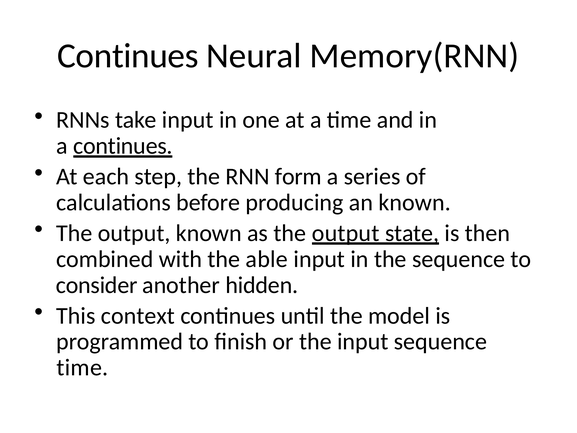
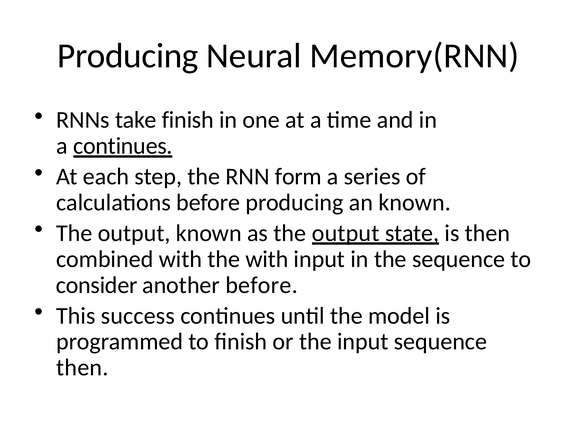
Continues at (128, 56): Continues -> Producing
take input: input -> finish
the able: able -> with
another hidden: hidden -> before
context: context -> success
time at (82, 367): time -> then
